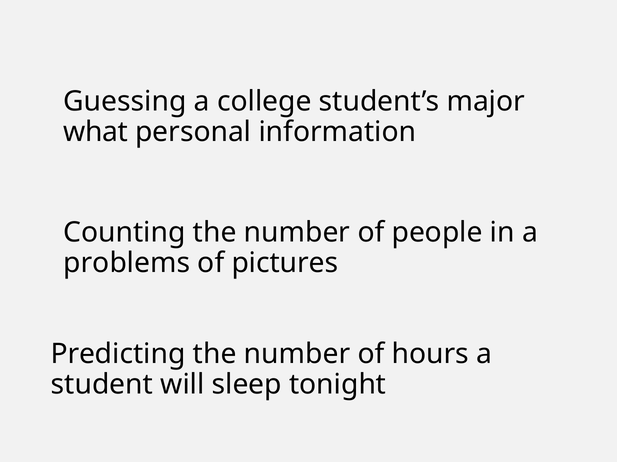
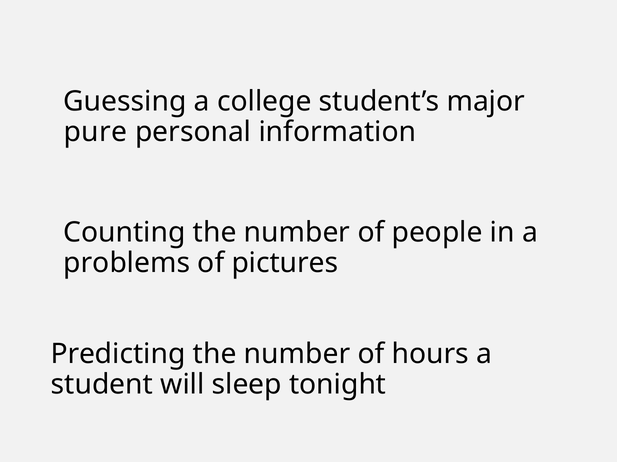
what: what -> pure
